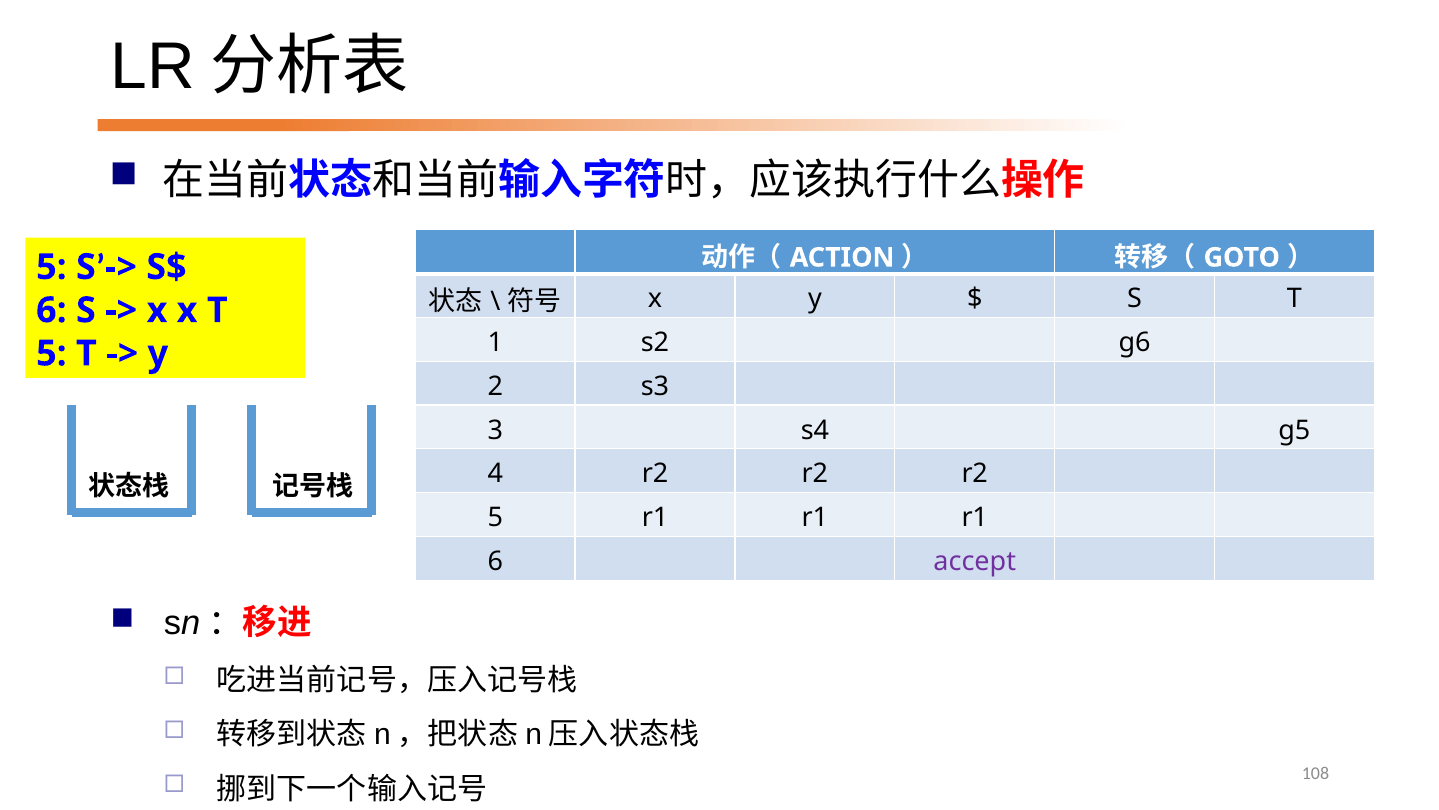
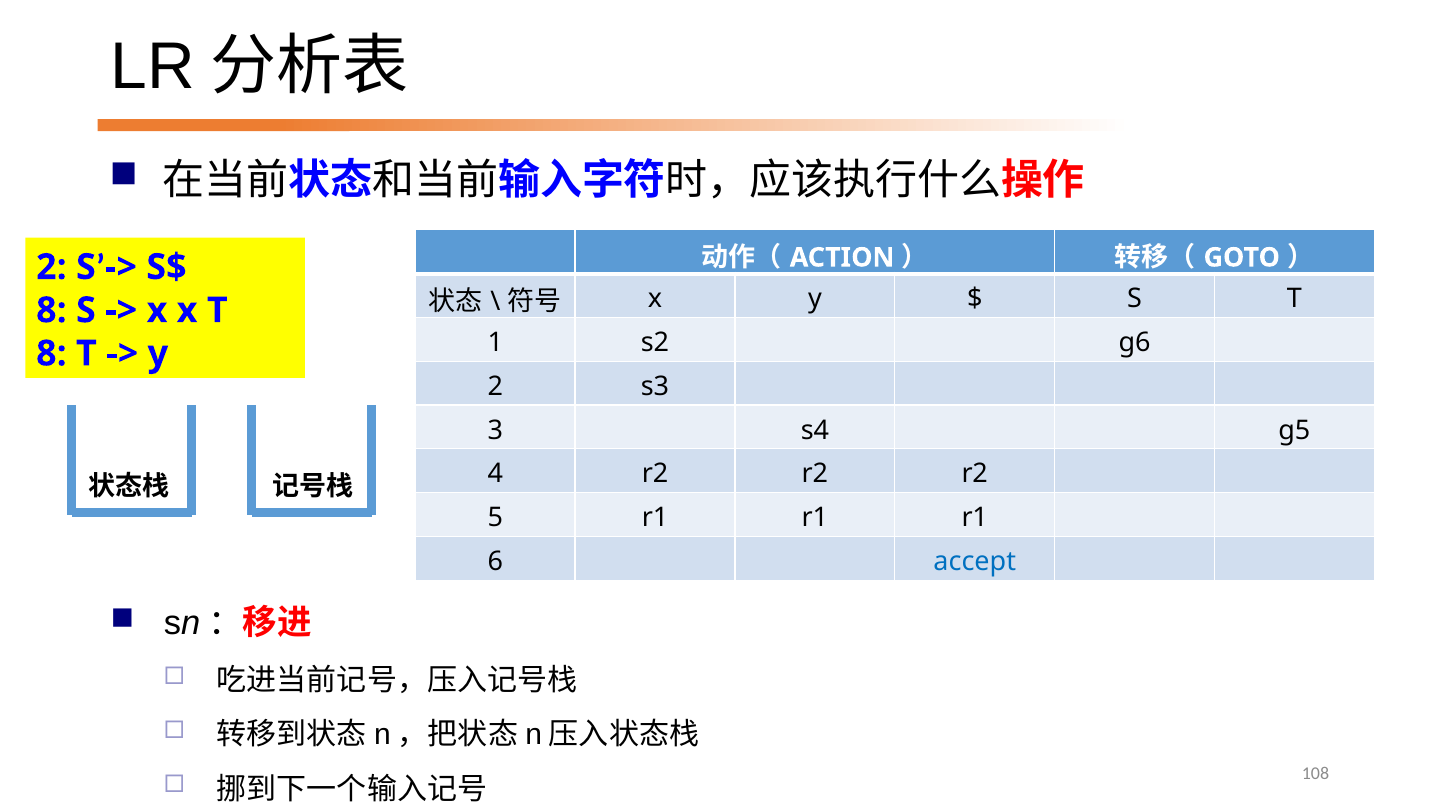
5 at (51, 267): 5 -> 2
6 at (51, 310): 6 -> 8
5 at (51, 353): 5 -> 8
accept colour: purple -> blue
